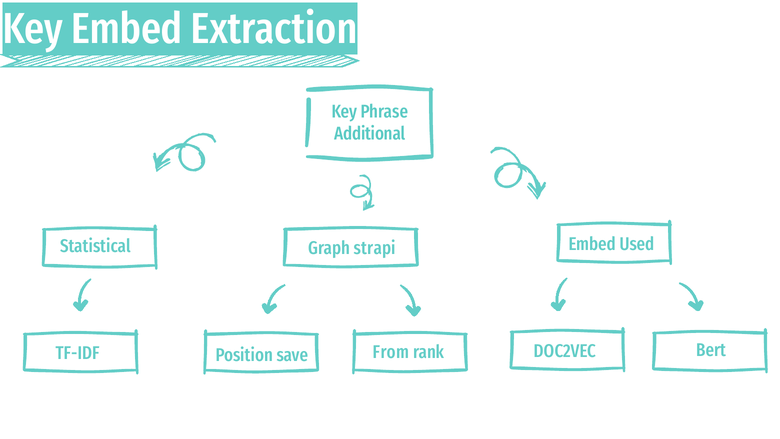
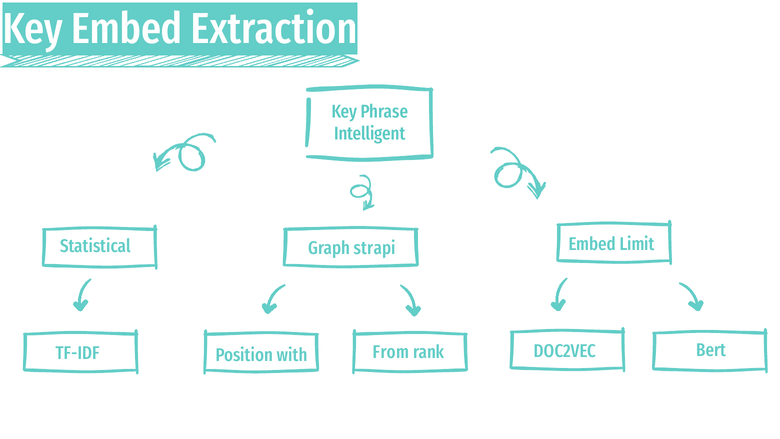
Additional: Additional -> Intelligent
Used: Used -> Limit
save: save -> with
